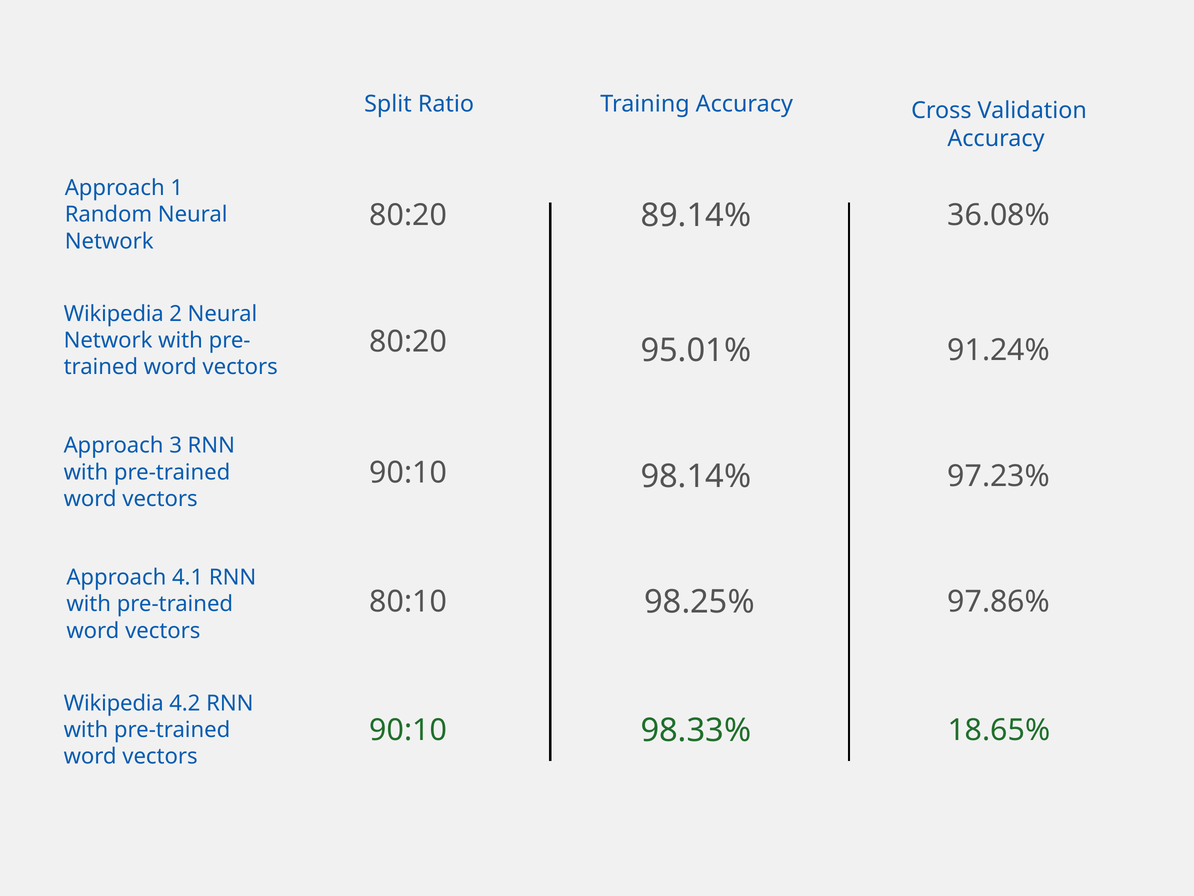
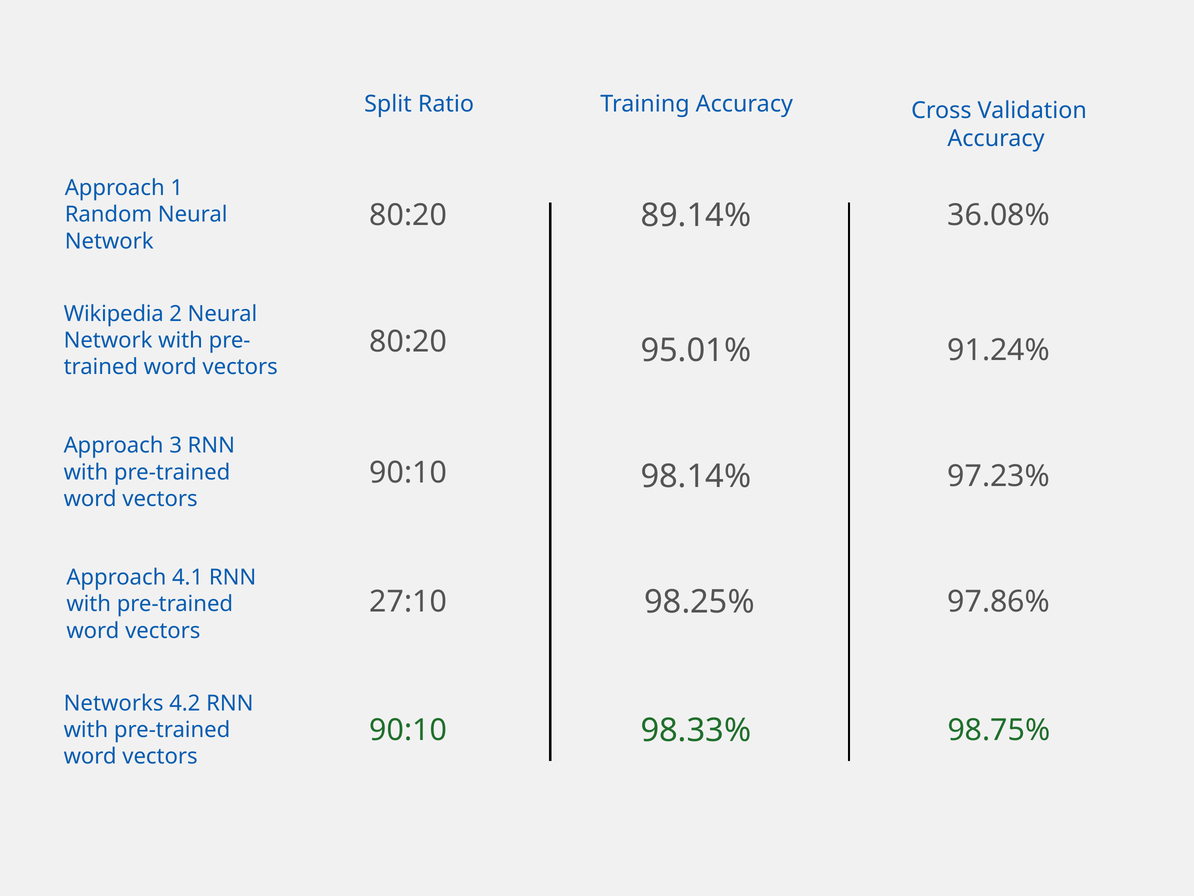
80:10: 80:10 -> 27:10
Wikipedia at (114, 703): Wikipedia -> Networks
18.65%: 18.65% -> 98.75%
